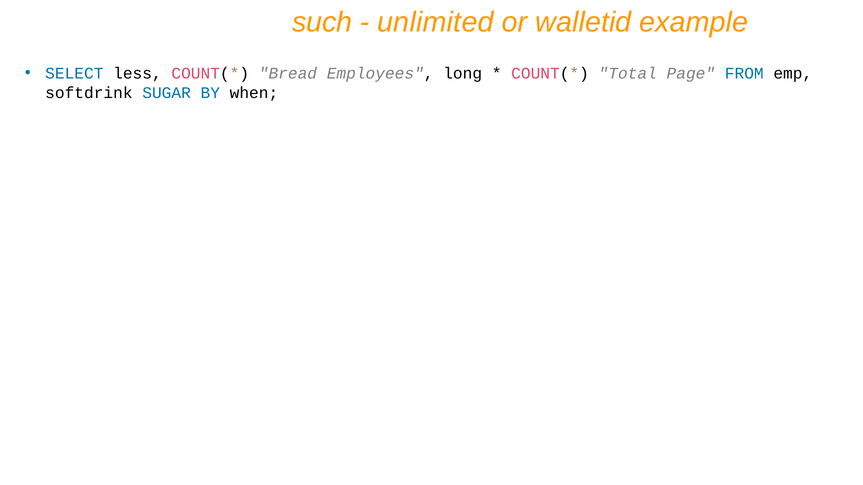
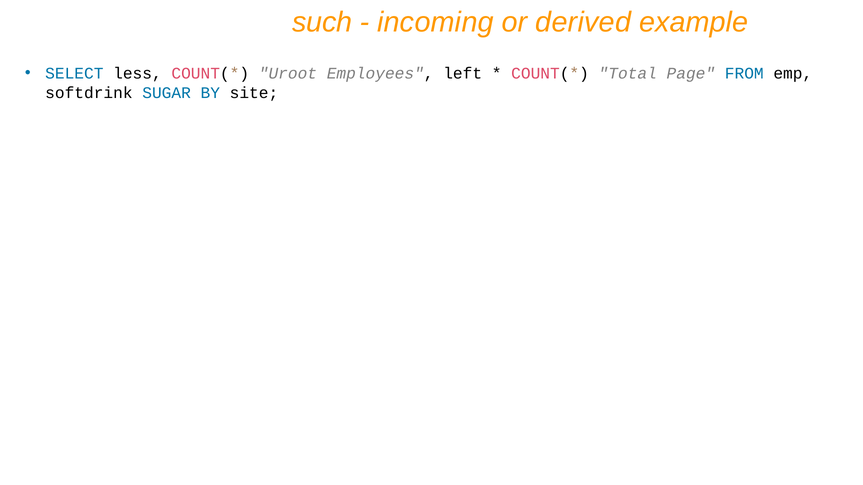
unlimited: unlimited -> incoming
walletid: walletid -> derived
Bread: Bread -> Uroot
long: long -> left
when: when -> site
